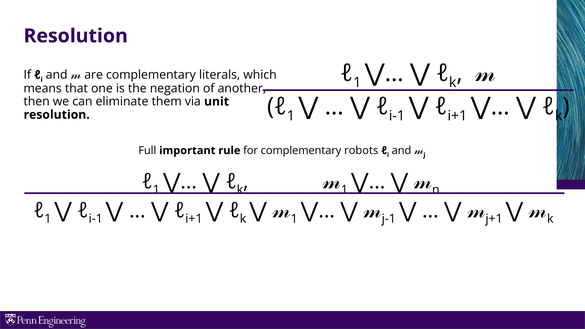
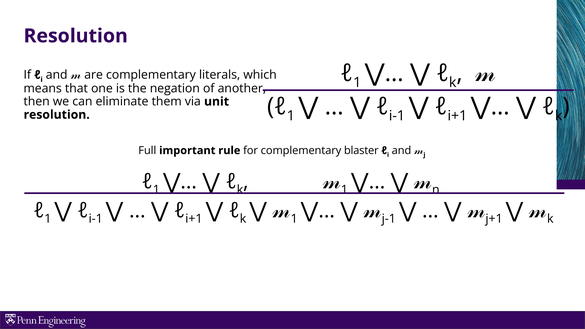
robots: robots -> blaster
